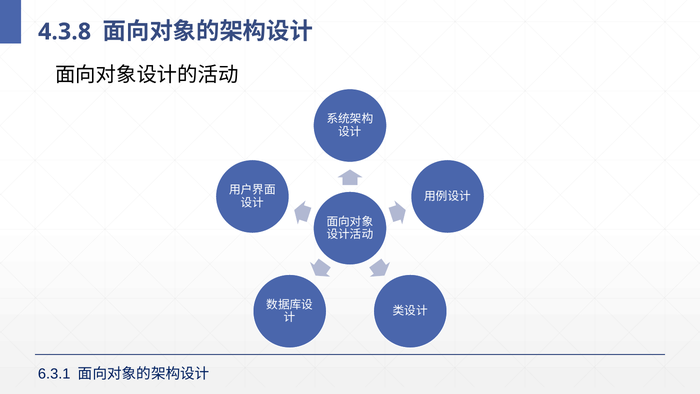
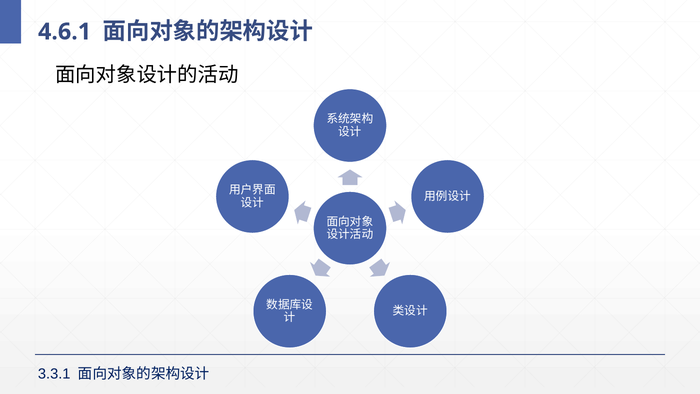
4.3.8: 4.3.8 -> 4.6.1
6.3.1: 6.3.1 -> 3.3.1
